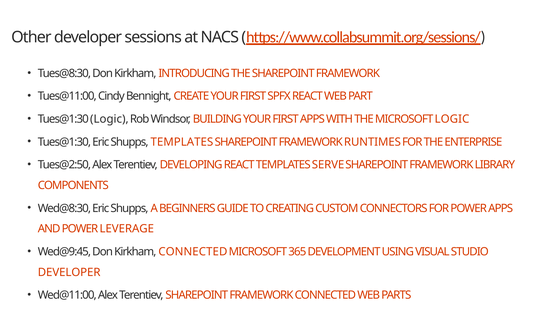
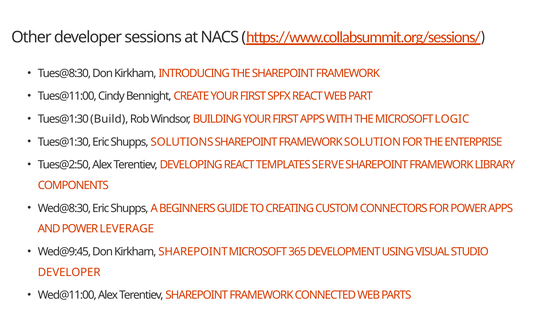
Tues@1:30 Logic: Logic -> Build
Shupps TEMPLATES: TEMPLATES -> SOLUTIONS
RUNTIMES: RUNTIMES -> SOLUTION
Kirkham CONNECTED: CONNECTED -> SHAREPOINT
